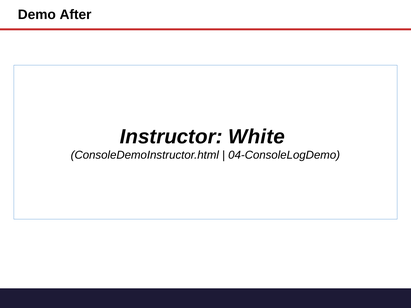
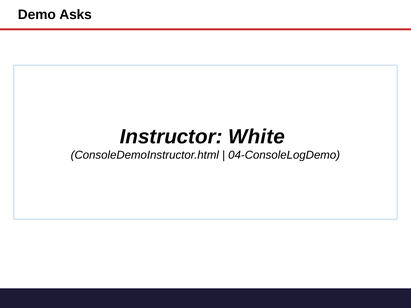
After: After -> Asks
